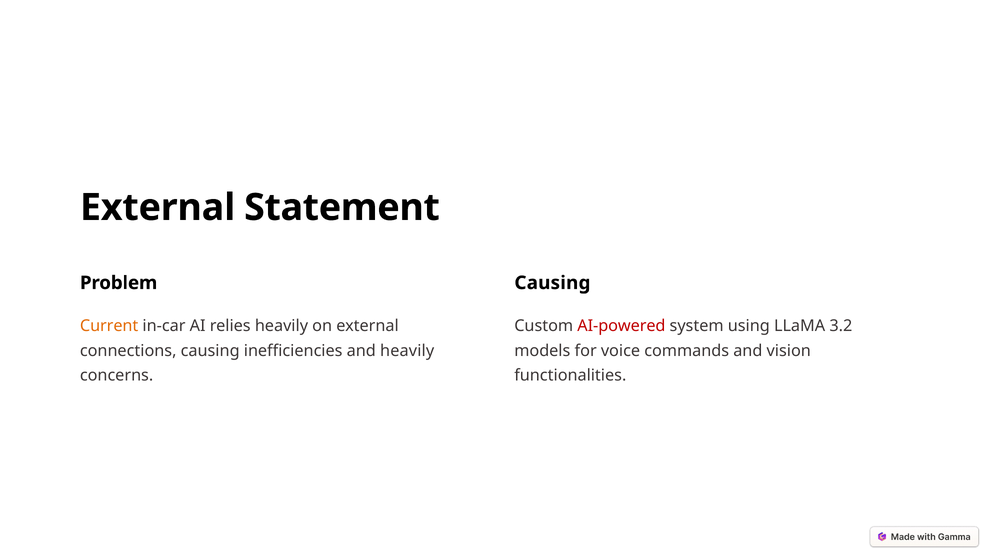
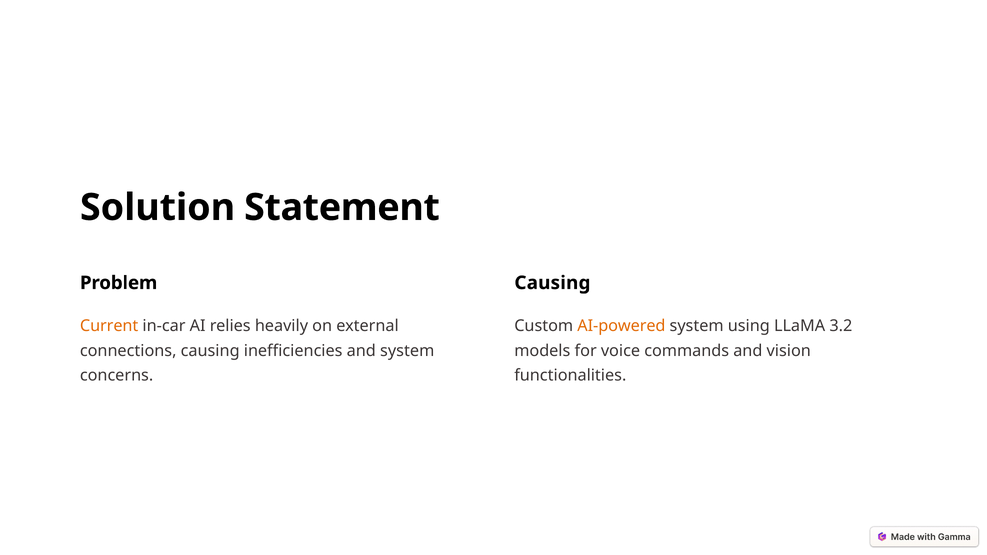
External at (158, 208): External -> Solution
AI-powered colour: red -> orange
and heavily: heavily -> system
